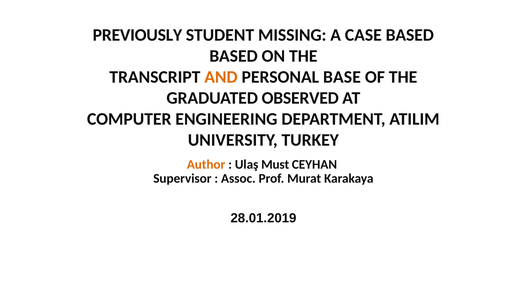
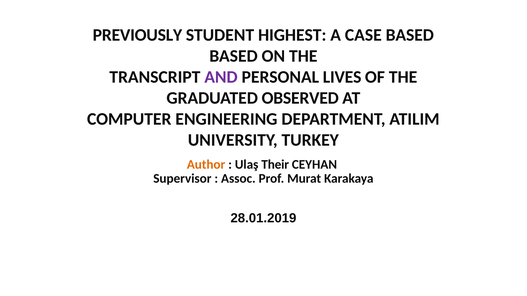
MISSING: MISSING -> HIGHEST
AND colour: orange -> purple
BASE: BASE -> LIVES
Must: Must -> Their
